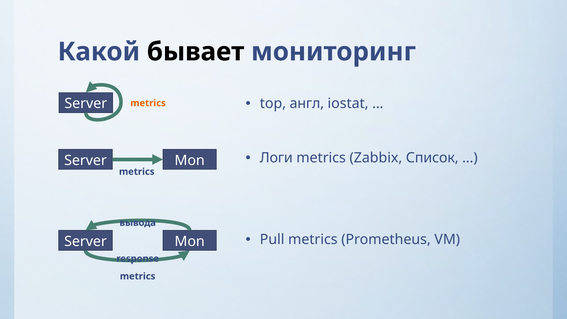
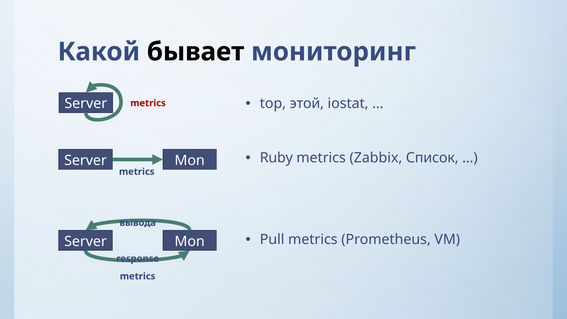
англ: англ -> этой
metrics at (148, 103) colour: orange -> red
Логи: Логи -> Ruby
